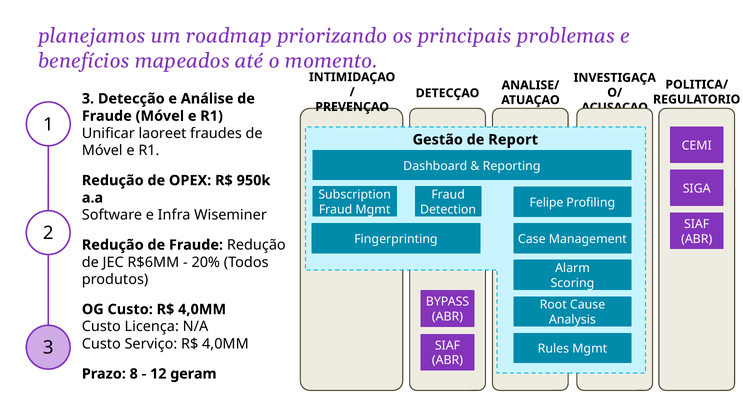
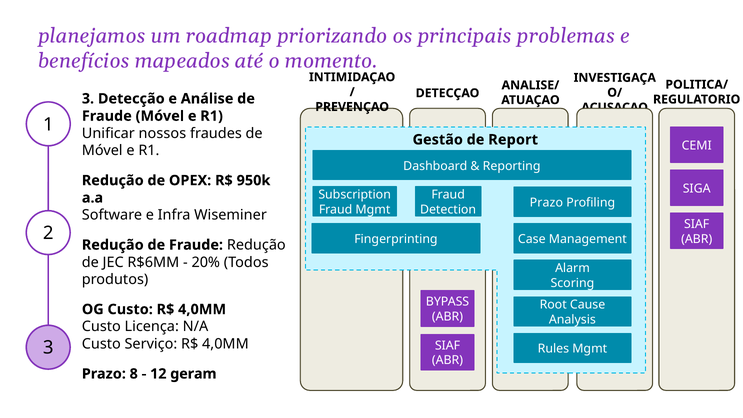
laoreet: laoreet -> nossos
Felipe at (546, 203): Felipe -> Prazo
